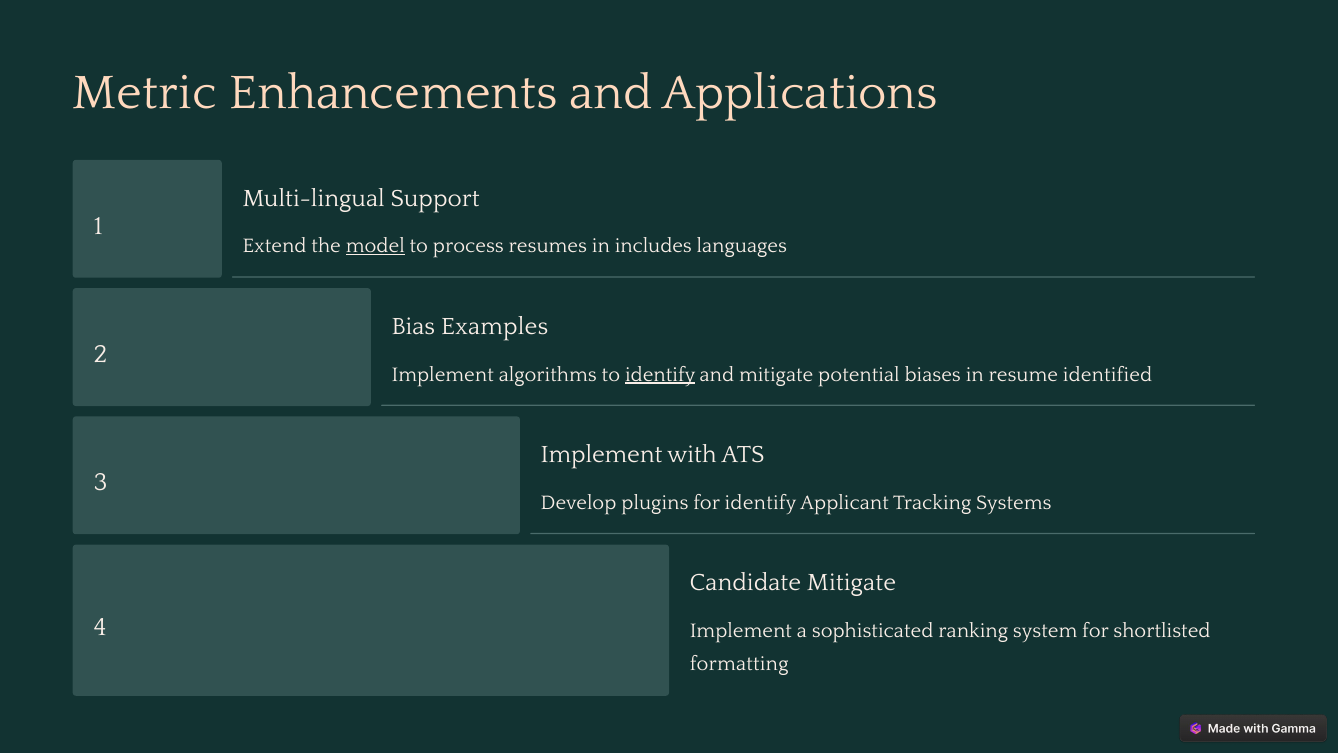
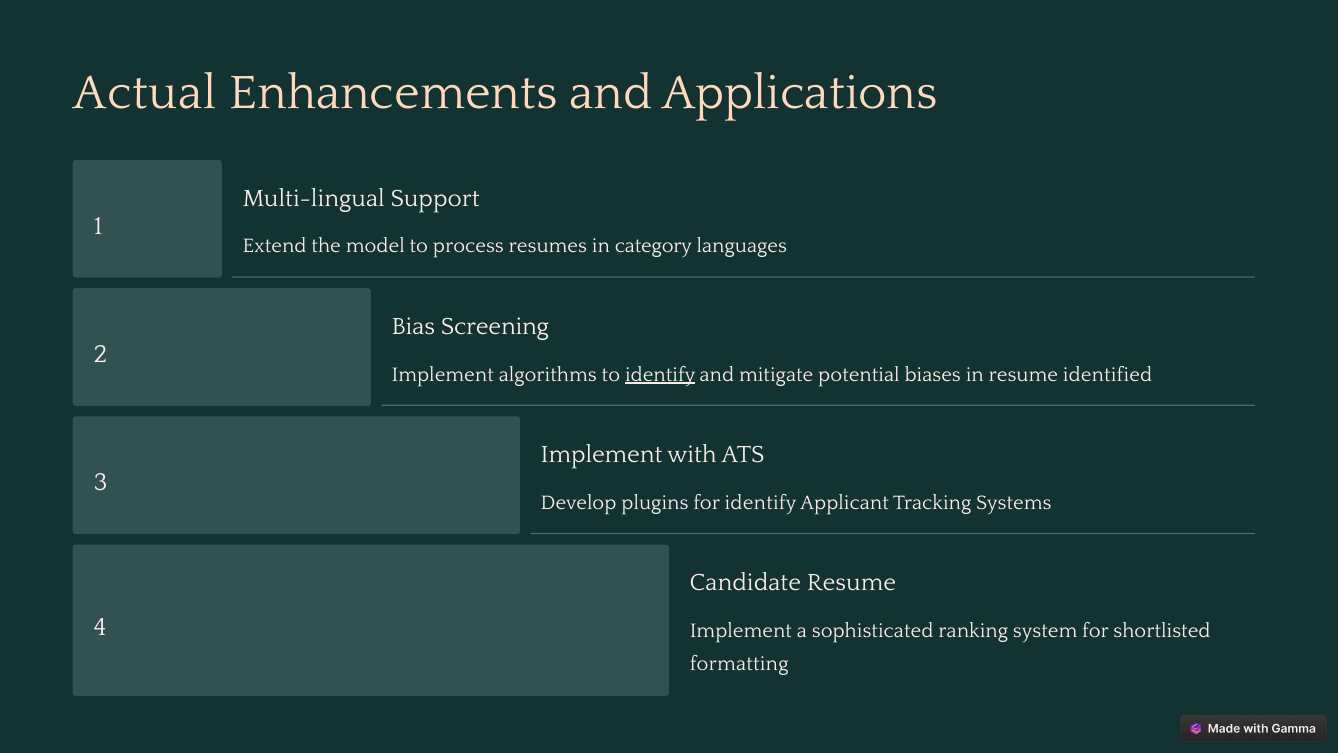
Metric: Metric -> Actual
model underline: present -> none
includes: includes -> category
Examples: Examples -> Screening
Candidate Mitigate: Mitigate -> Resume
